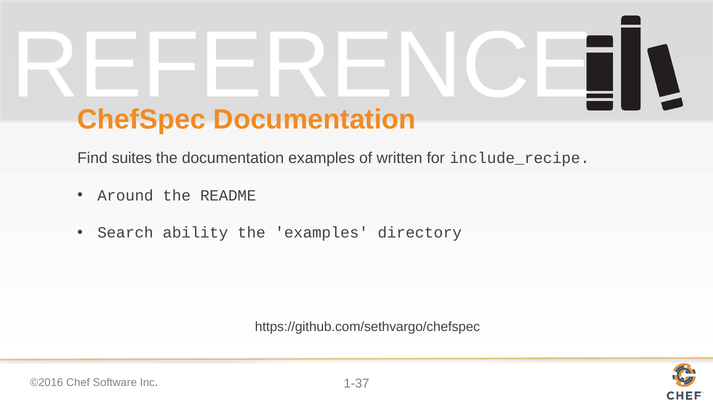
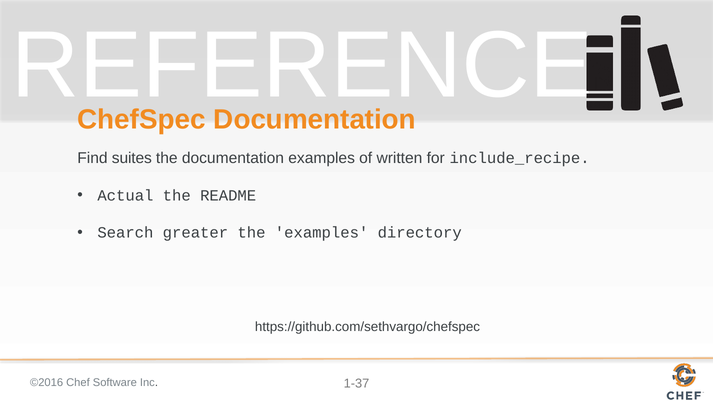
Around: Around -> Actual
ability: ability -> greater
